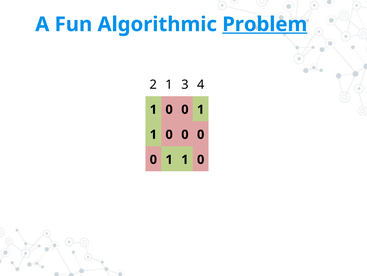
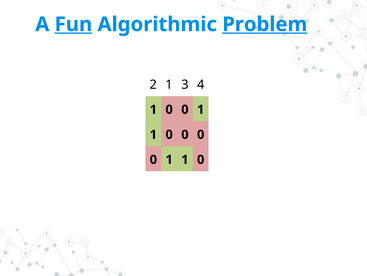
Fun underline: none -> present
